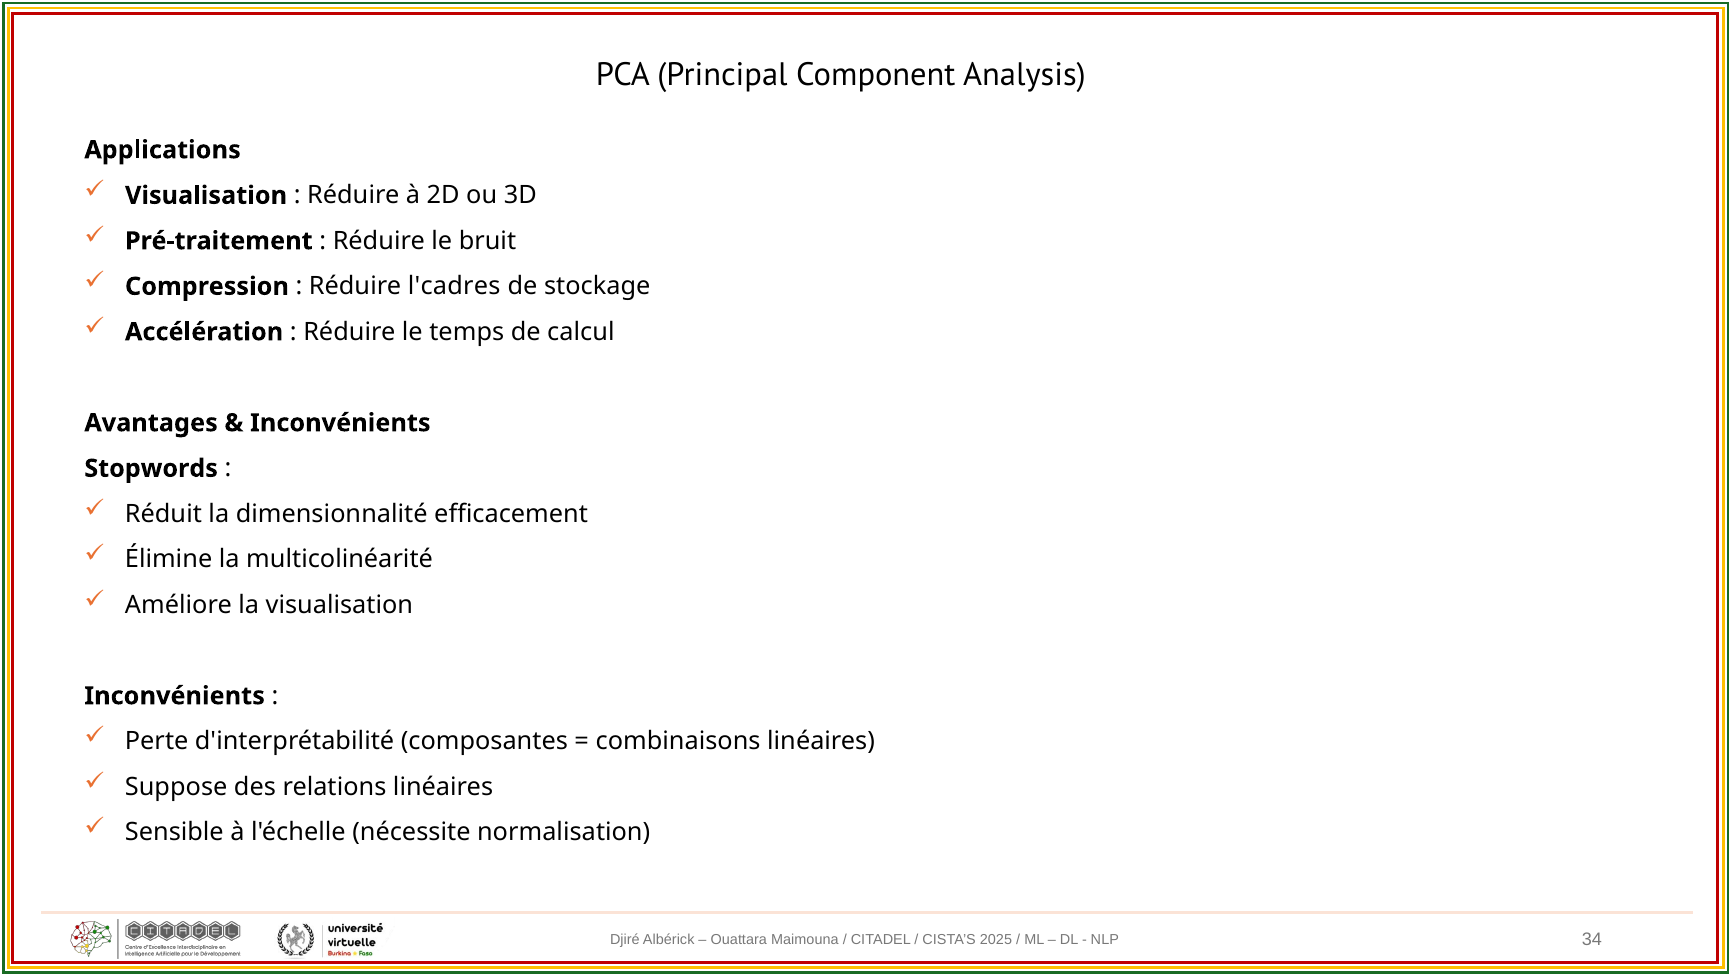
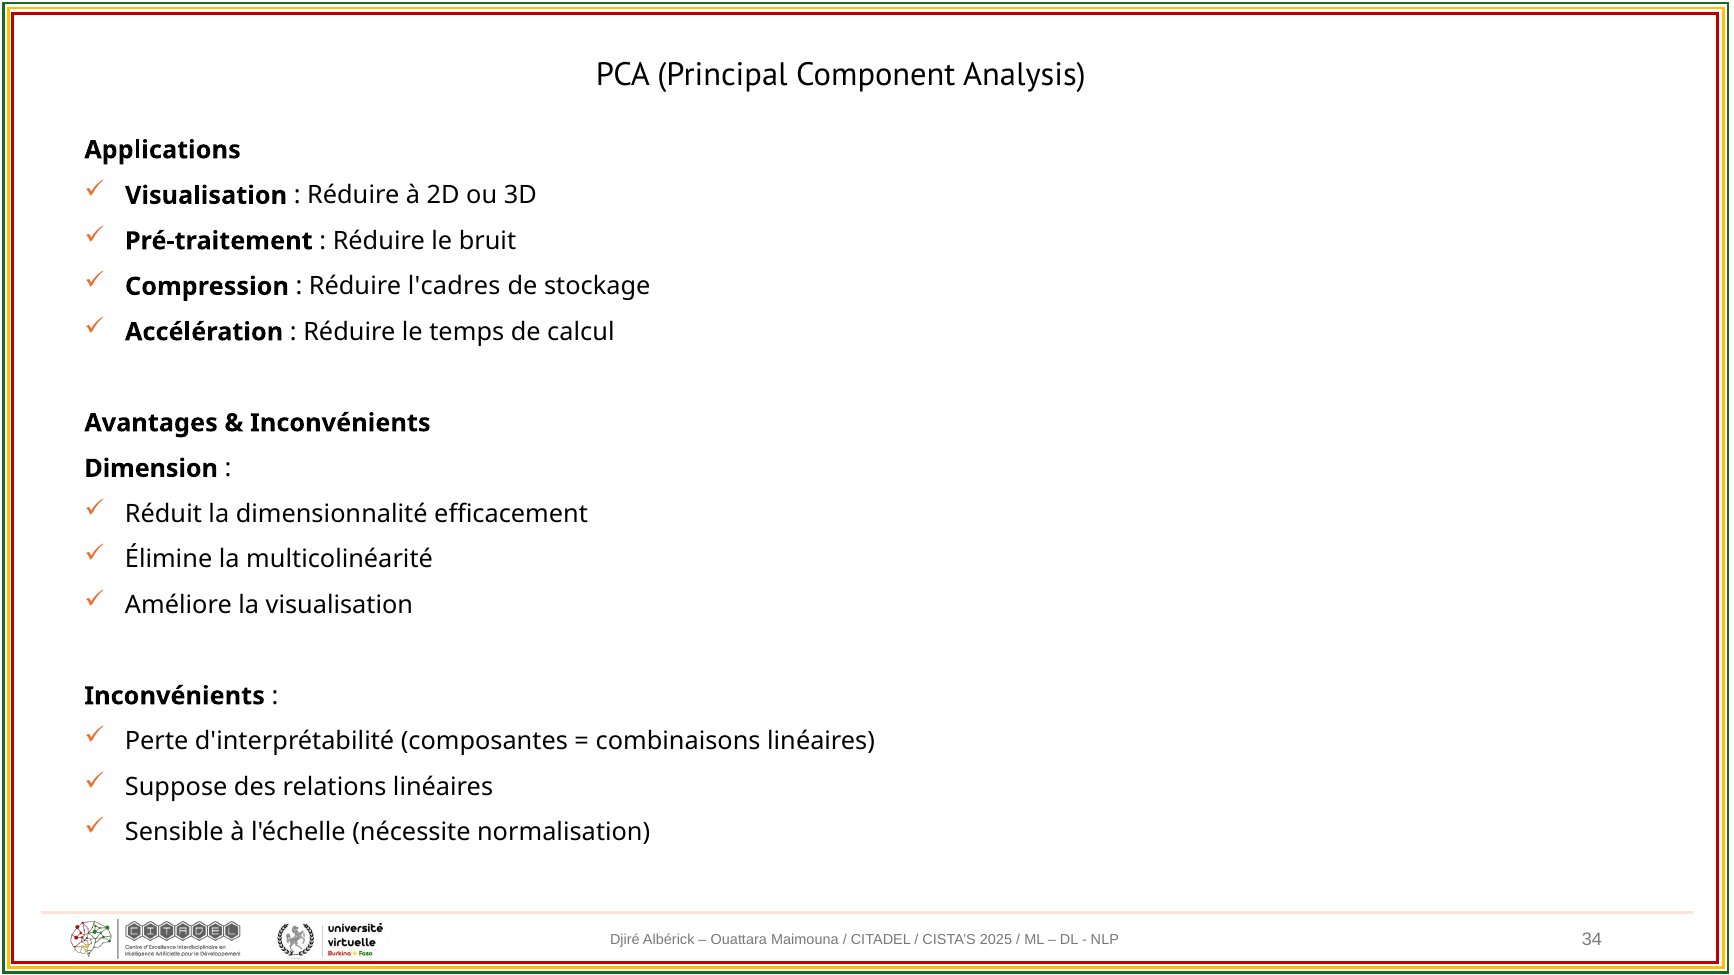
Stopwords: Stopwords -> Dimension
